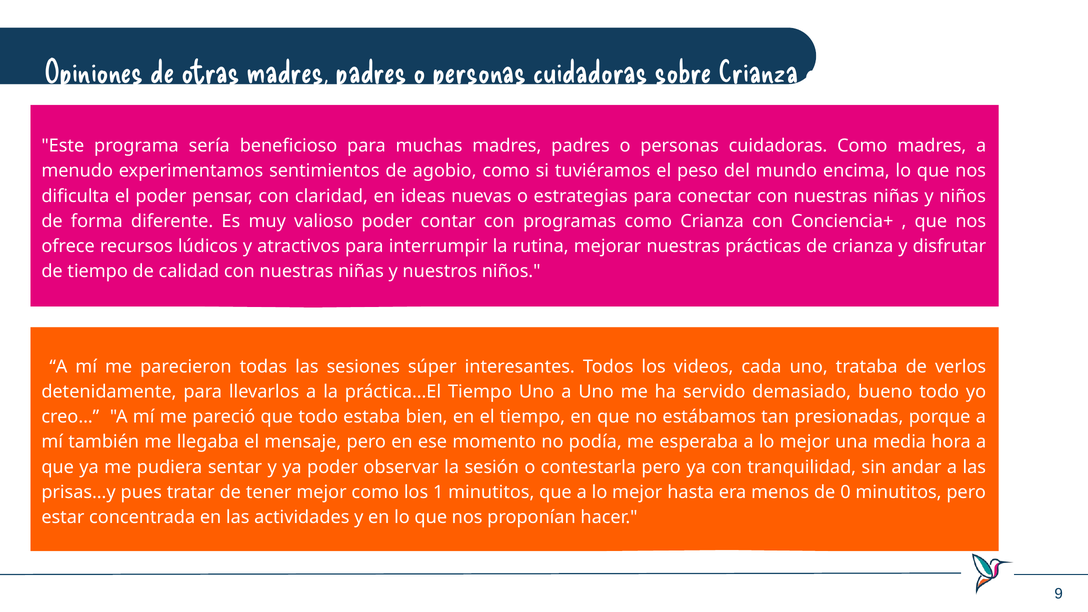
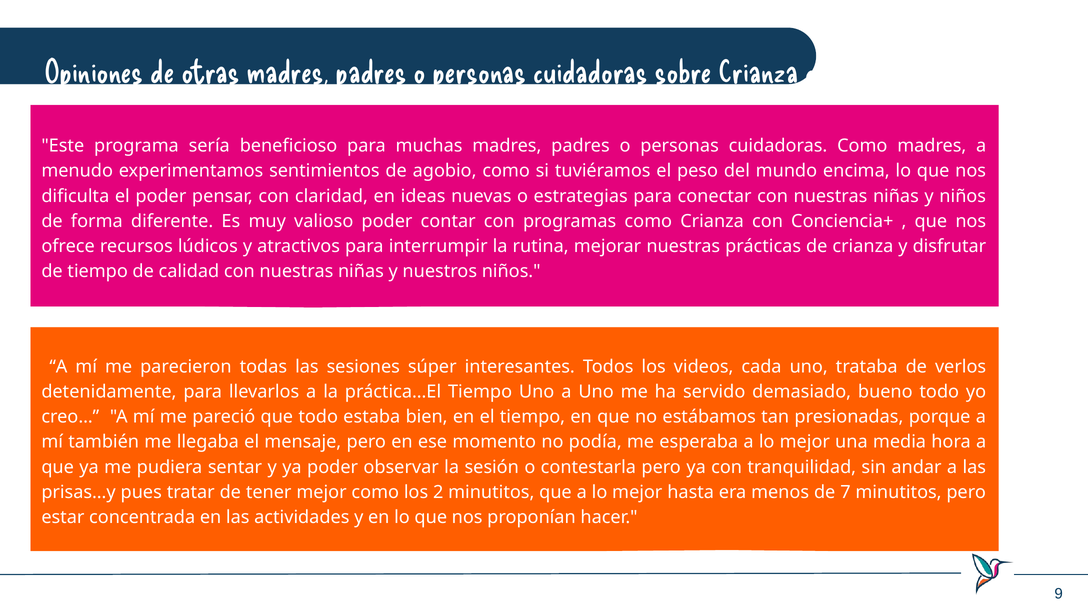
1: 1 -> 2
0: 0 -> 7
